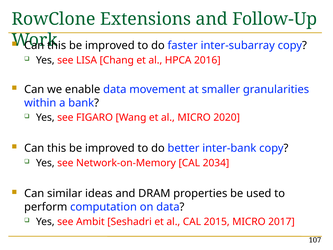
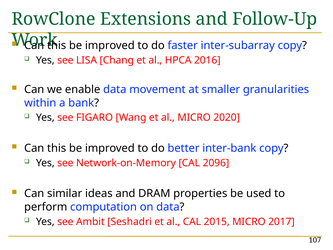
2034: 2034 -> 2096
